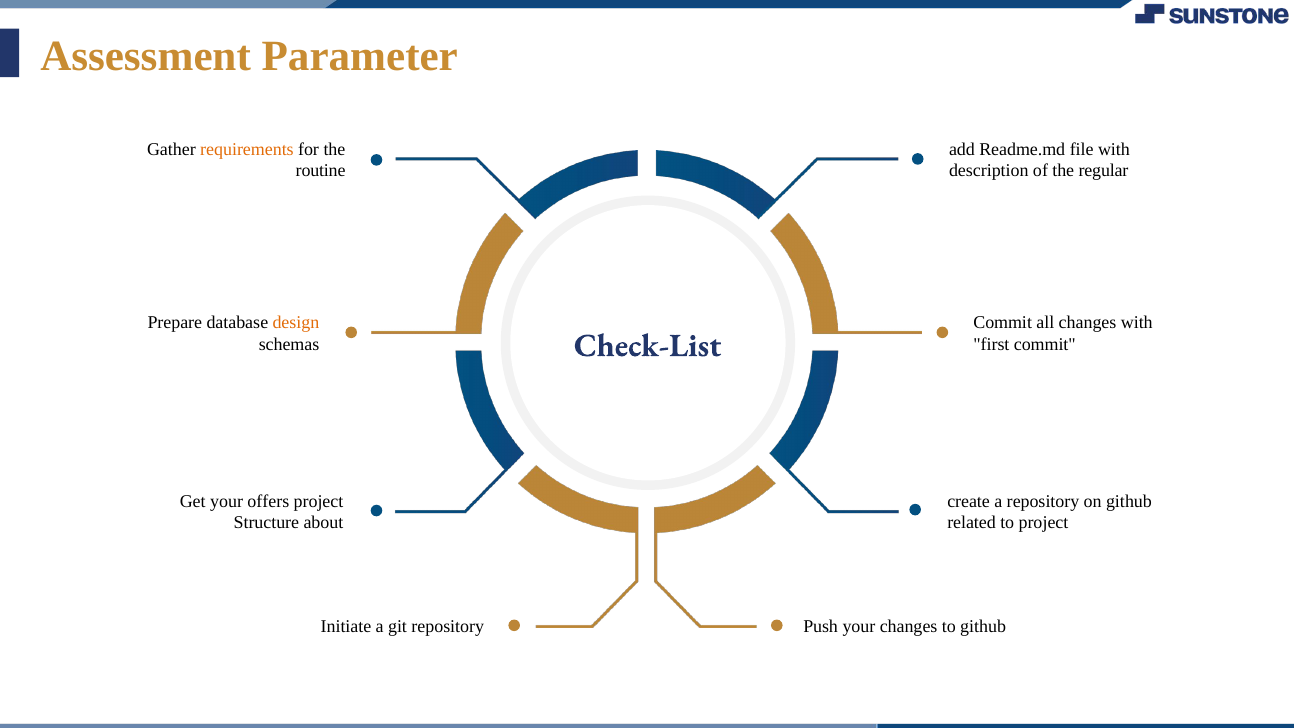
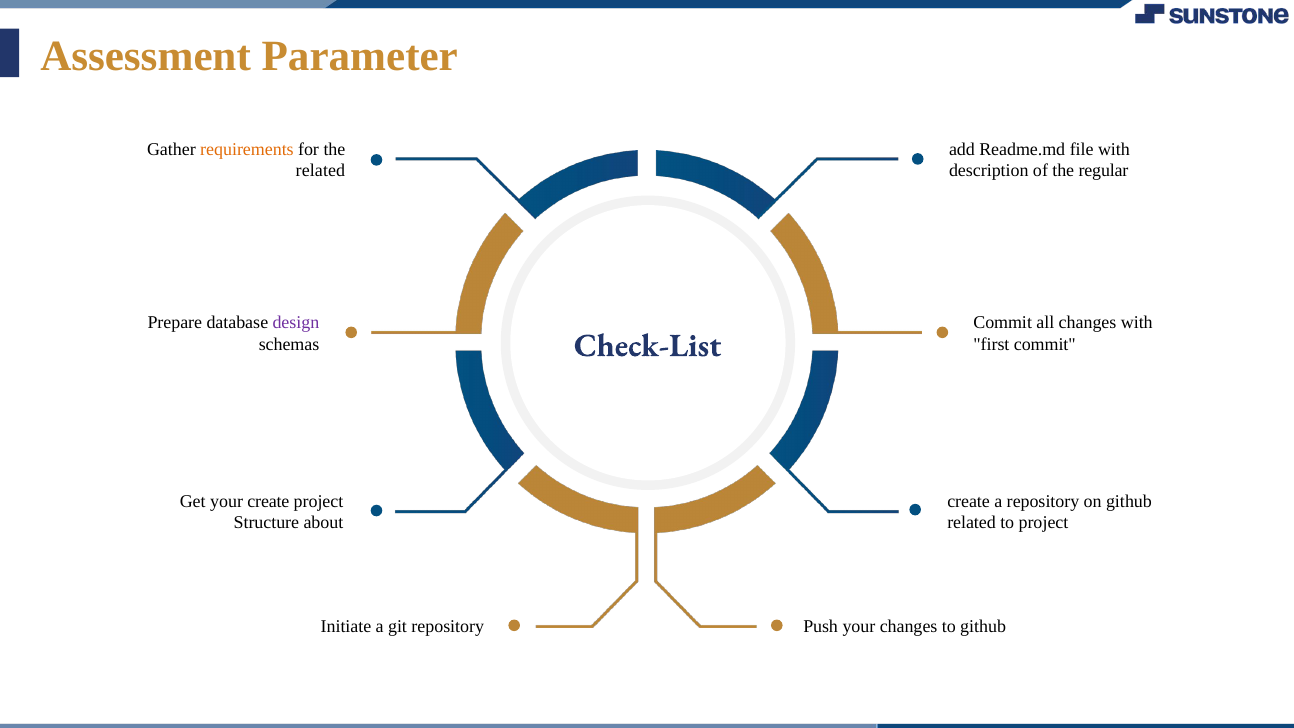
routine at (321, 171): routine -> related
design colour: orange -> purple
your offers: offers -> create
